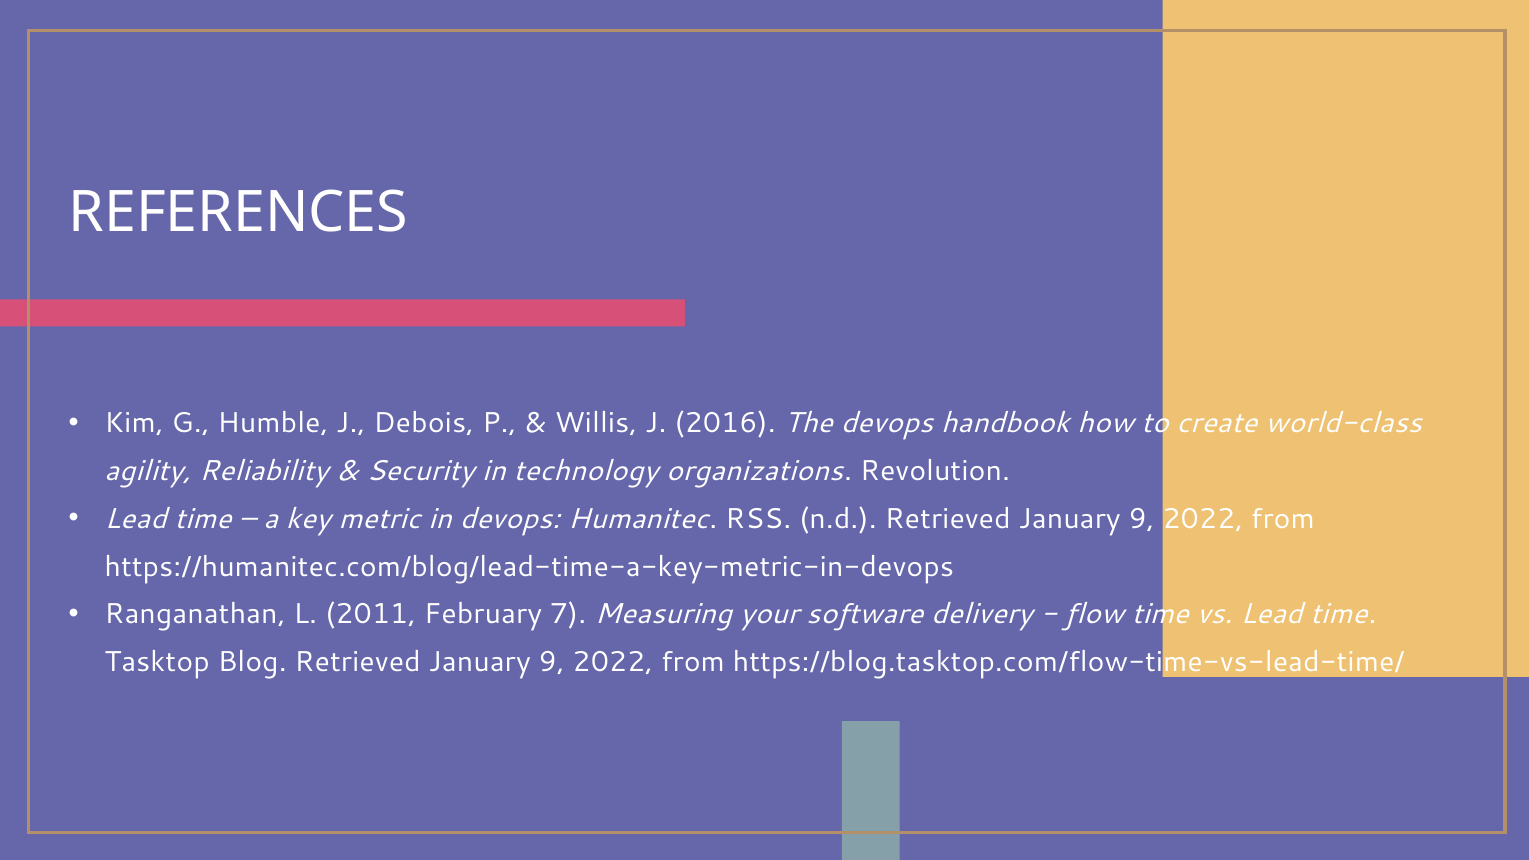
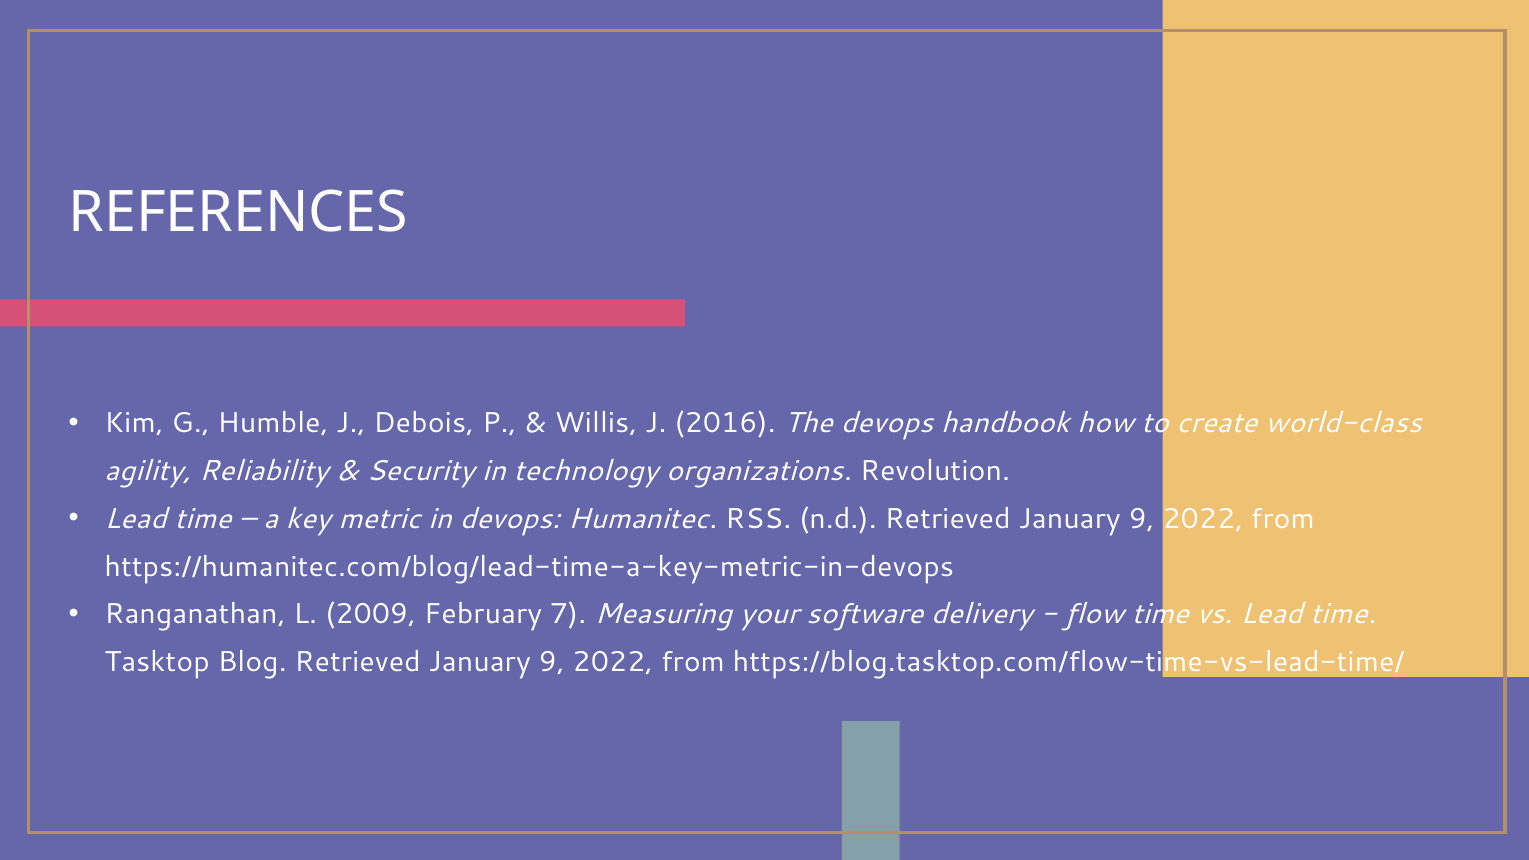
2011: 2011 -> 2009
